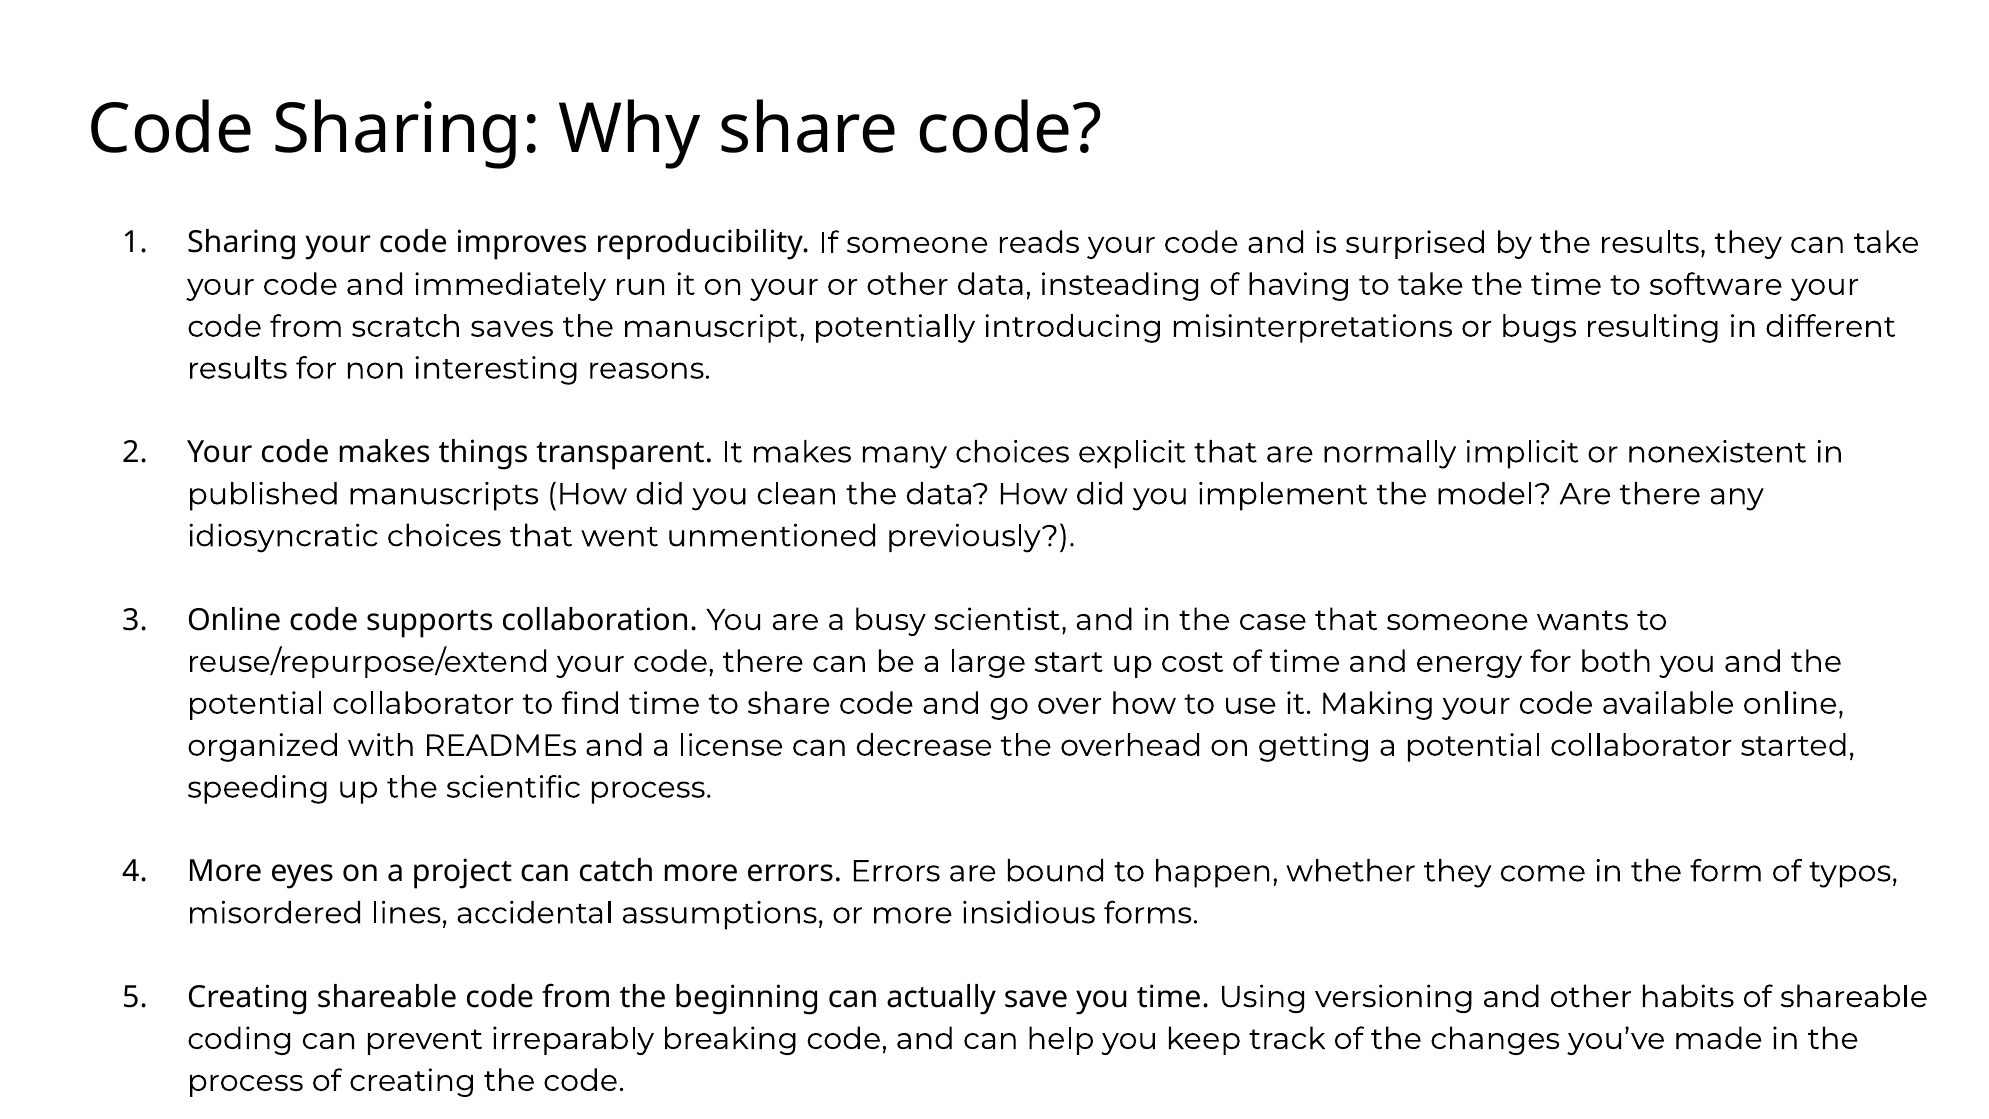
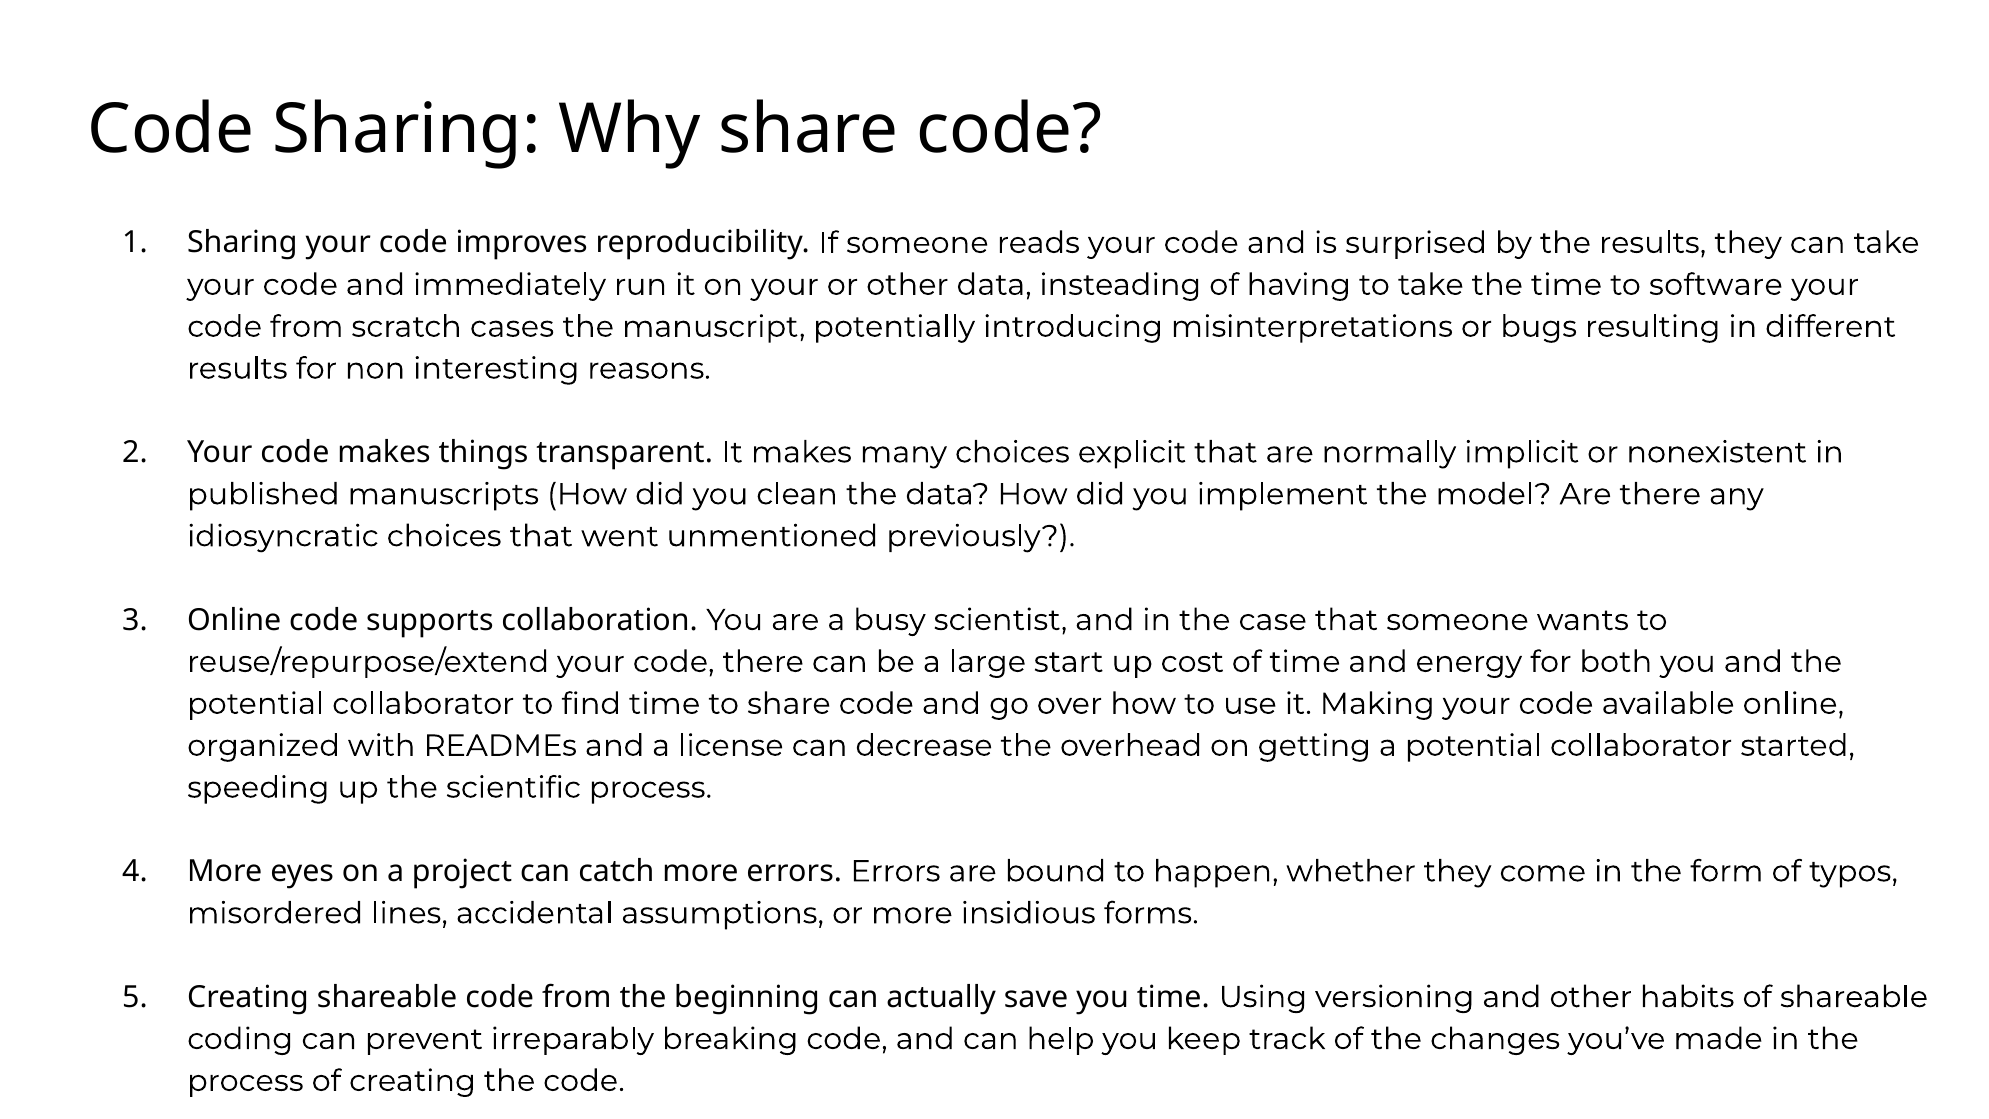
saves: saves -> cases
